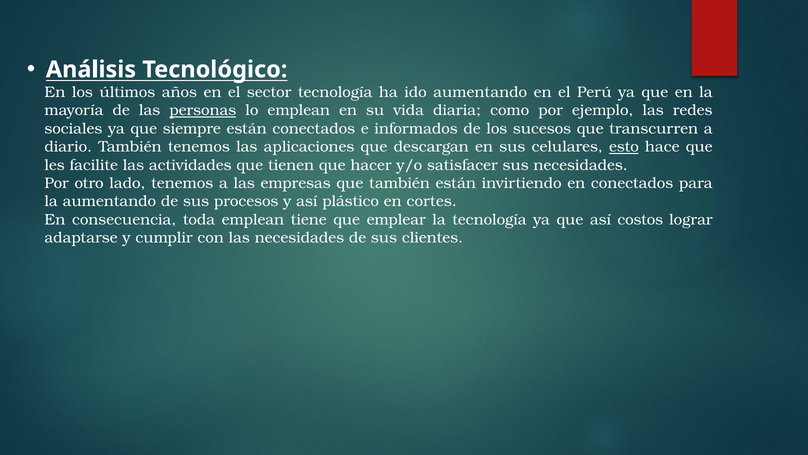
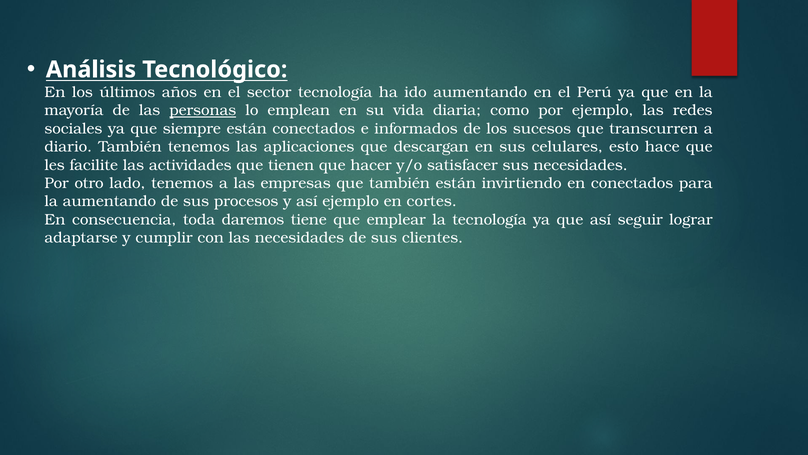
esto underline: present -> none
así plástico: plástico -> ejemplo
toda emplean: emplean -> daremos
costos: costos -> seguir
